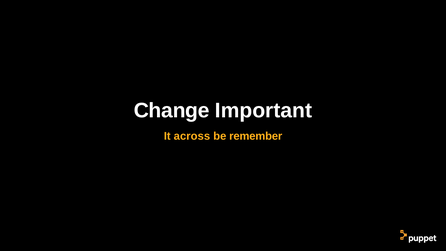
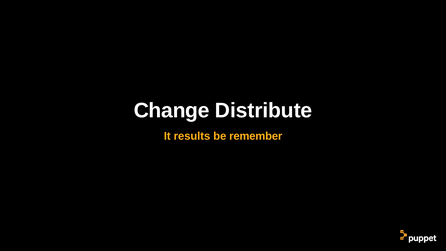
Important: Important -> Distribute
across: across -> results
